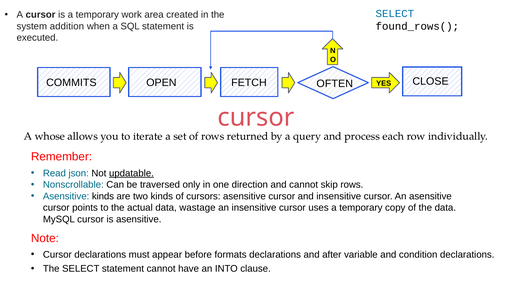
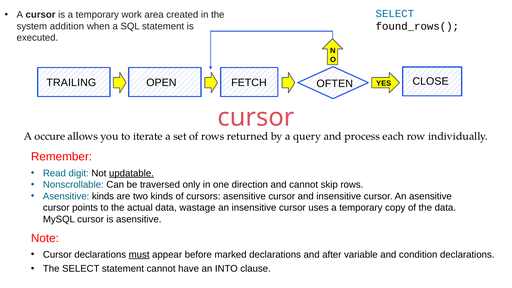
COMMITS: COMMITS -> TRAILING
whose: whose -> occure
json: json -> digit
must underline: none -> present
formats: formats -> marked
